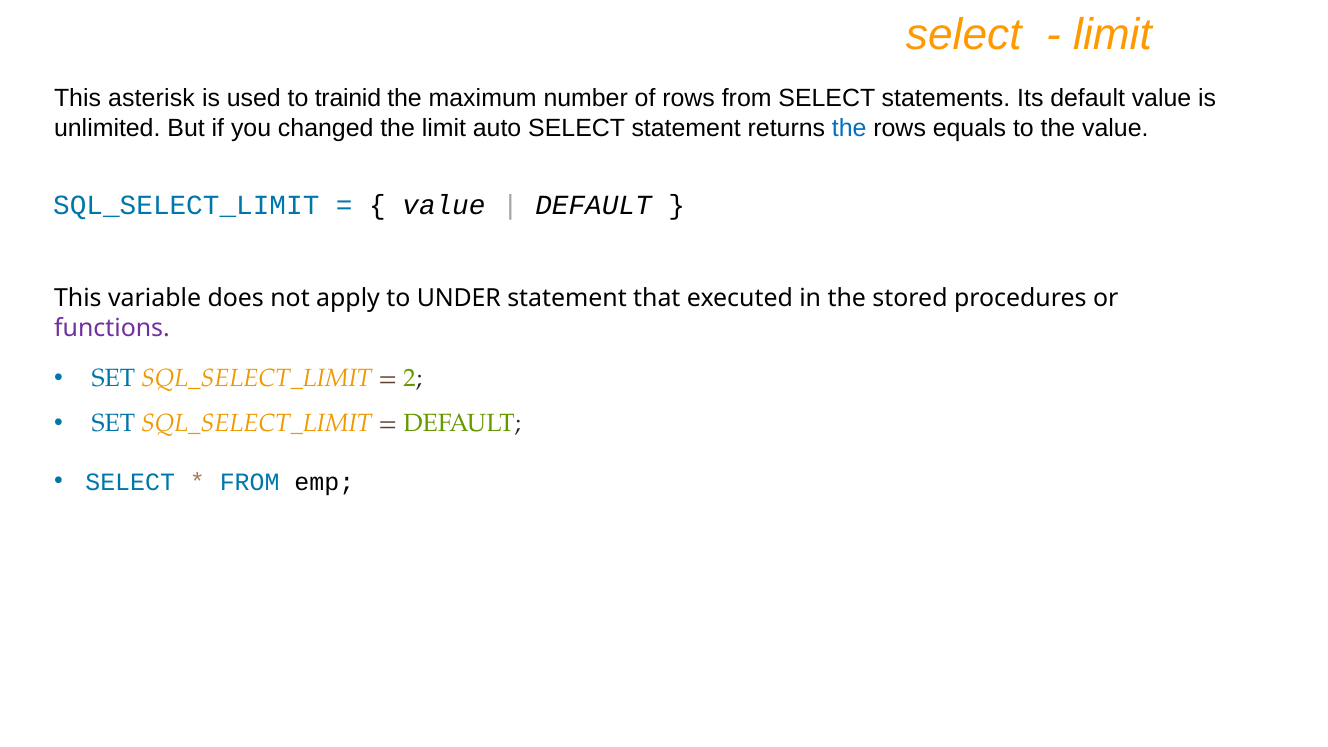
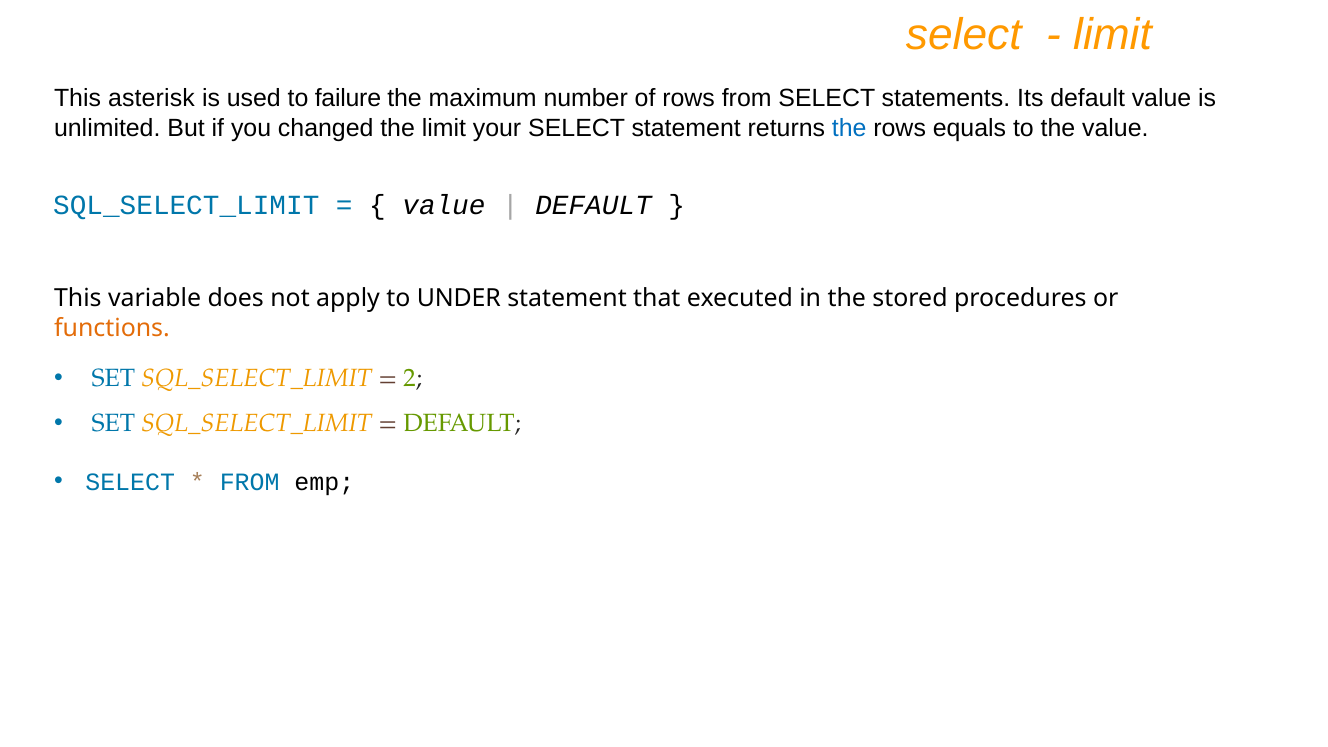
trainid: trainid -> failure
auto: auto -> your
functions colour: purple -> orange
